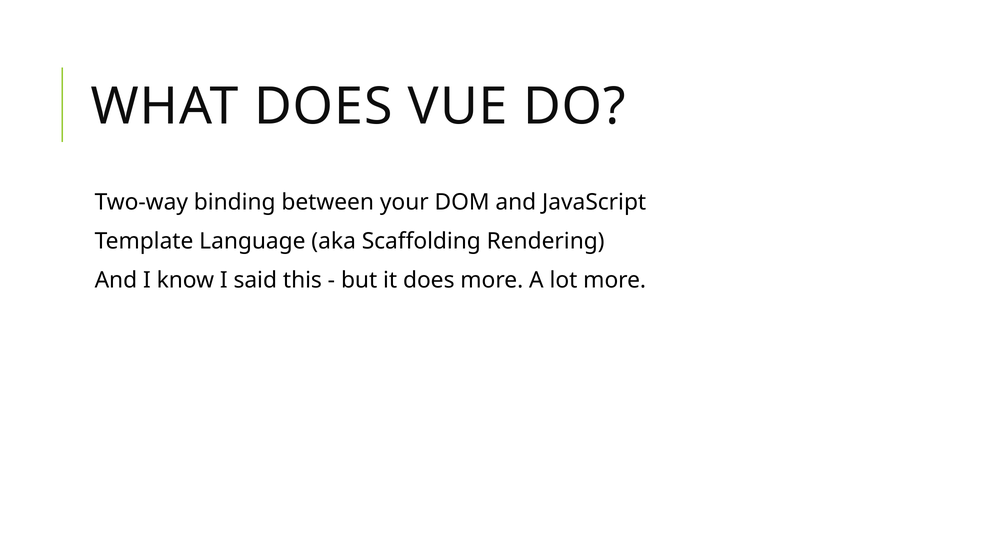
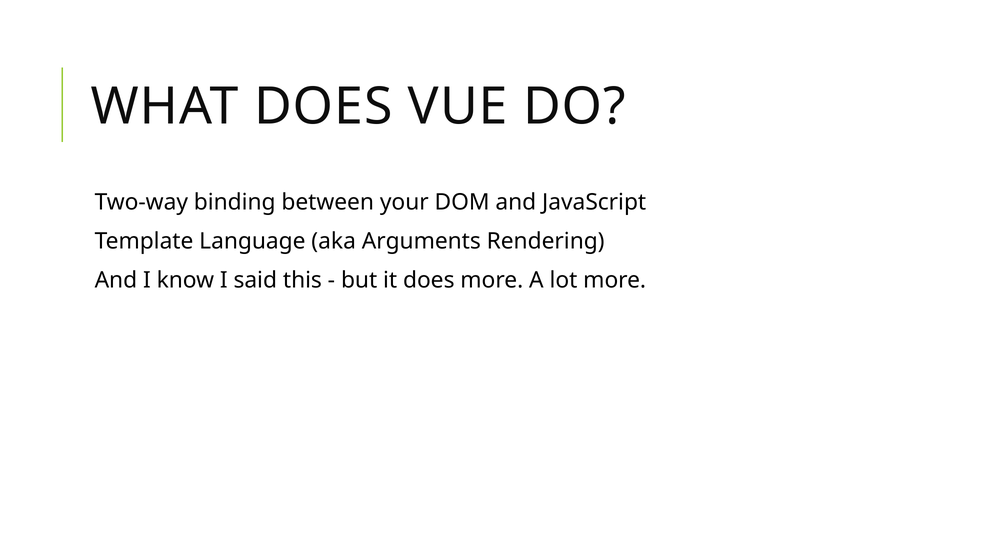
Scaffolding: Scaffolding -> Arguments
